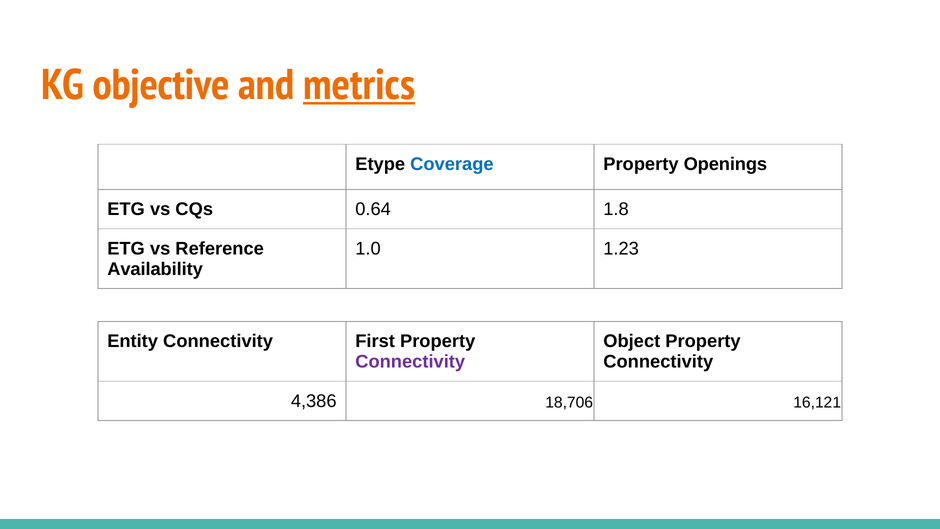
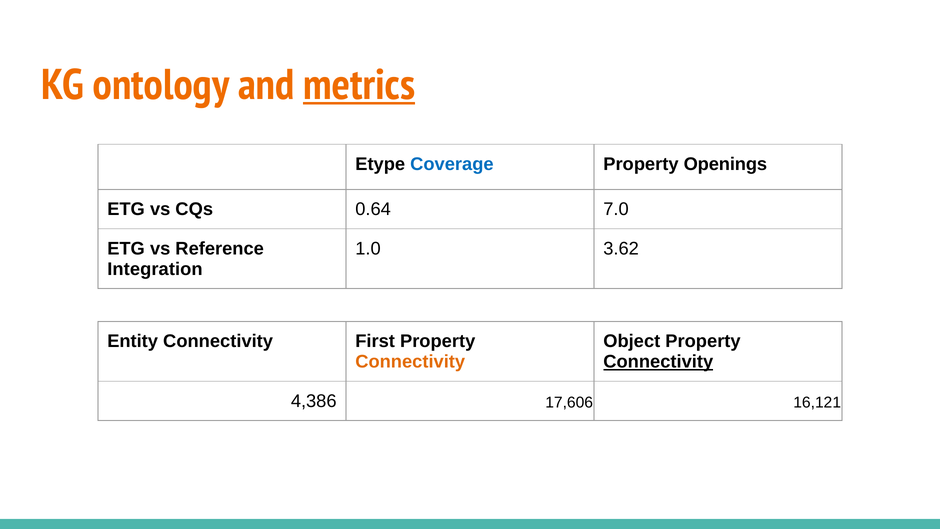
objective: objective -> ontology
1.8: 1.8 -> 7.0
1.23: 1.23 -> 3.62
Availability: Availability -> Integration
Connectivity at (410, 362) colour: purple -> orange
Connectivity at (658, 362) underline: none -> present
18,706: 18,706 -> 17,606
